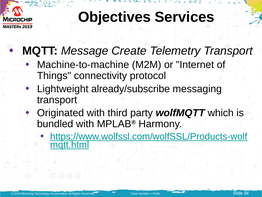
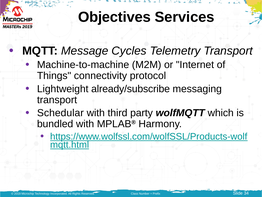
Create: Create -> Cycles
Originated: Originated -> Schedular
